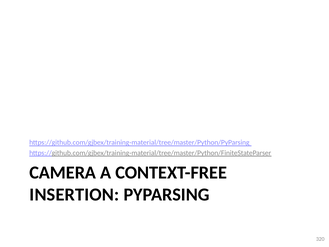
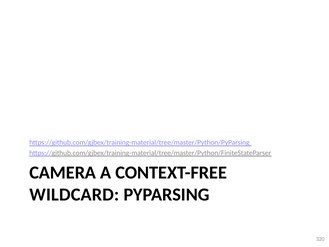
INSERTION: INSERTION -> WILDCARD
